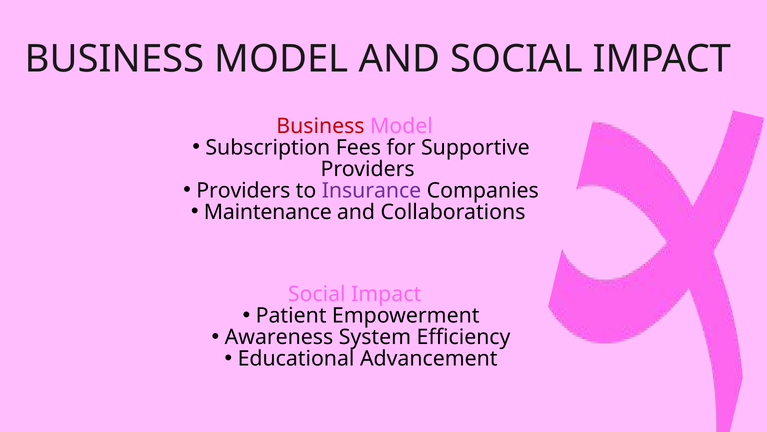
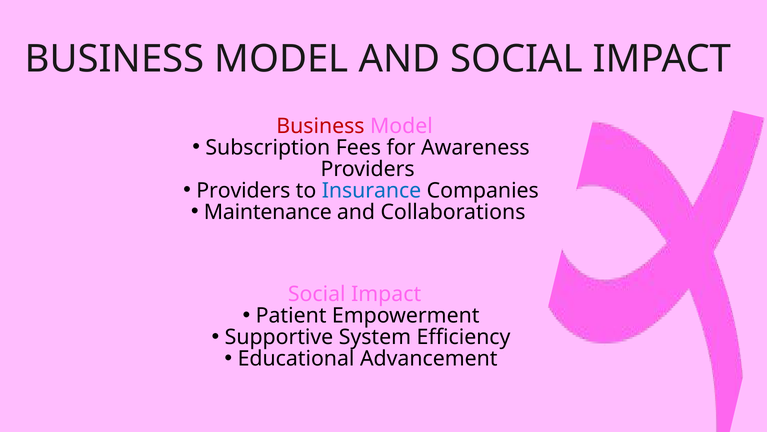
Supportive: Supportive -> Awareness
Insurance colour: purple -> blue
Awareness: Awareness -> Supportive
